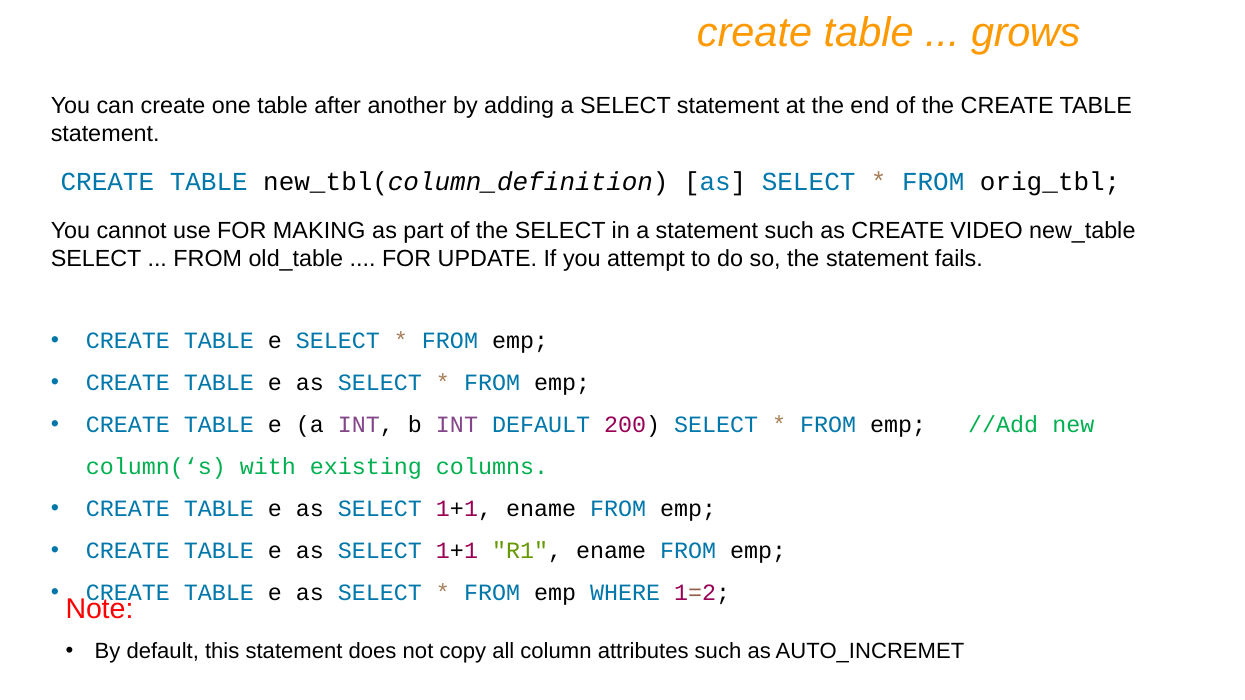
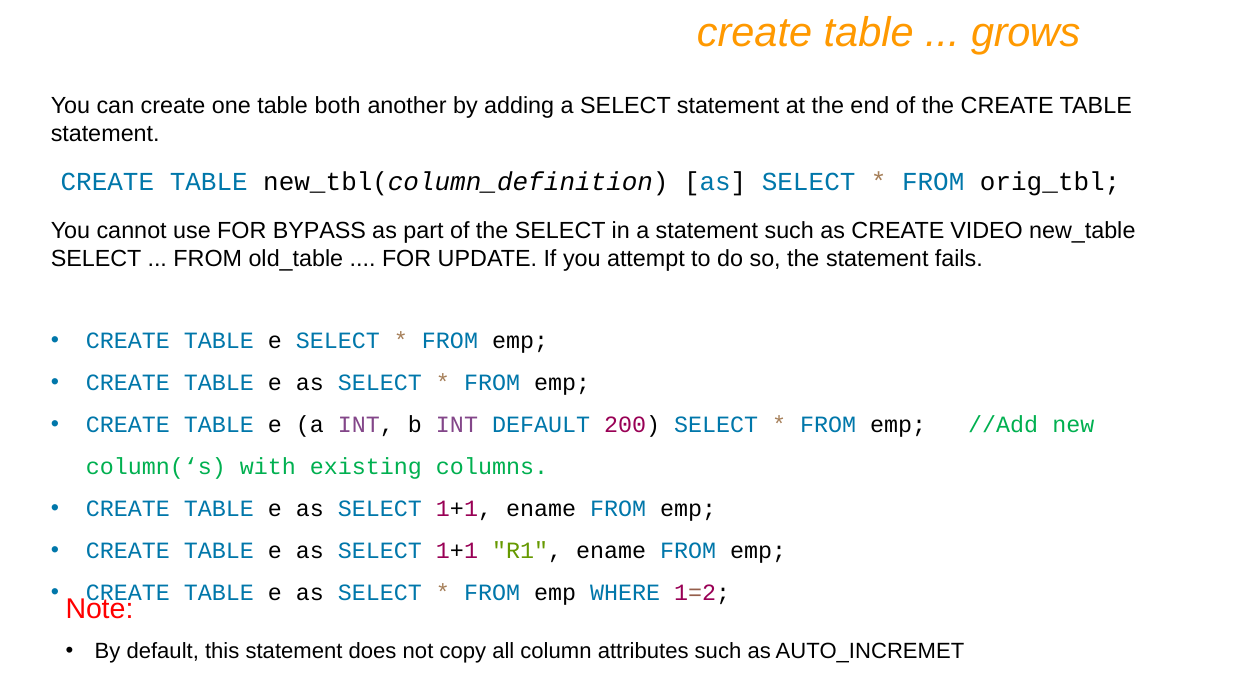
after: after -> both
MAKING: MAKING -> BYPASS
